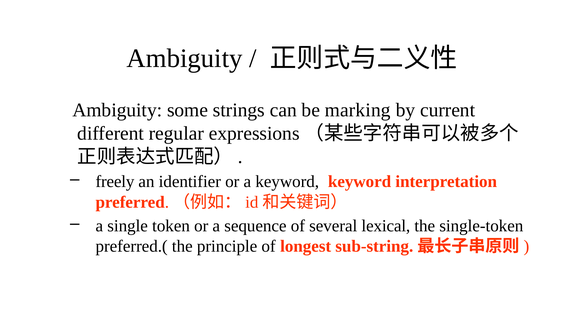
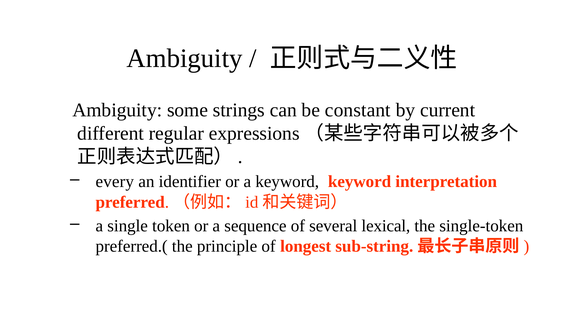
marking: marking -> constant
freely: freely -> every
